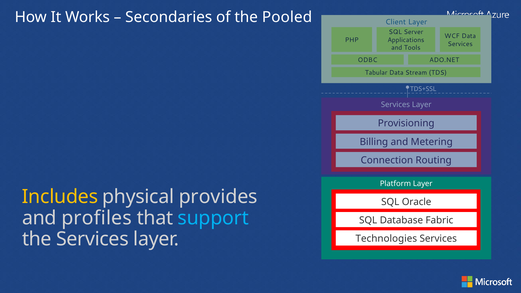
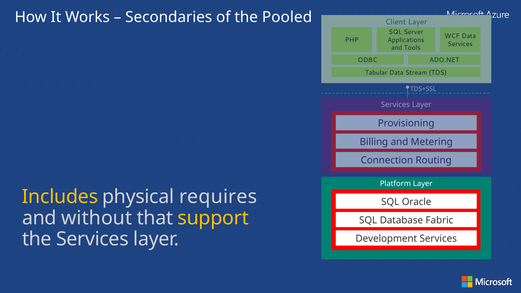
provides: provides -> requires
profiles: profiles -> without
support colour: light blue -> yellow
Technologies: Technologies -> Development
